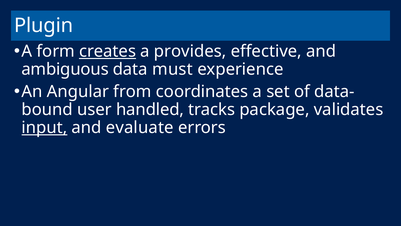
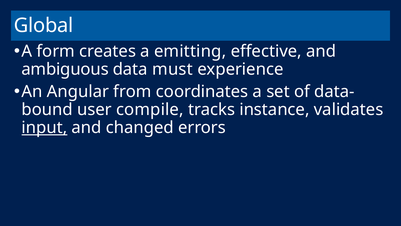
Plugin: Plugin -> Global
creates underline: present -> none
provides: provides -> emitting
handled: handled -> compile
package: package -> instance
evaluate: evaluate -> changed
